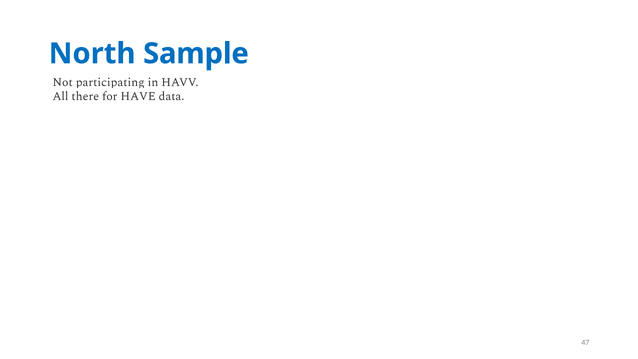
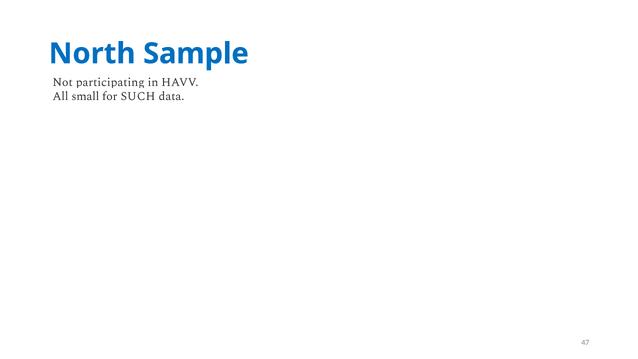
there: there -> small
HAVE: HAVE -> SUCH
